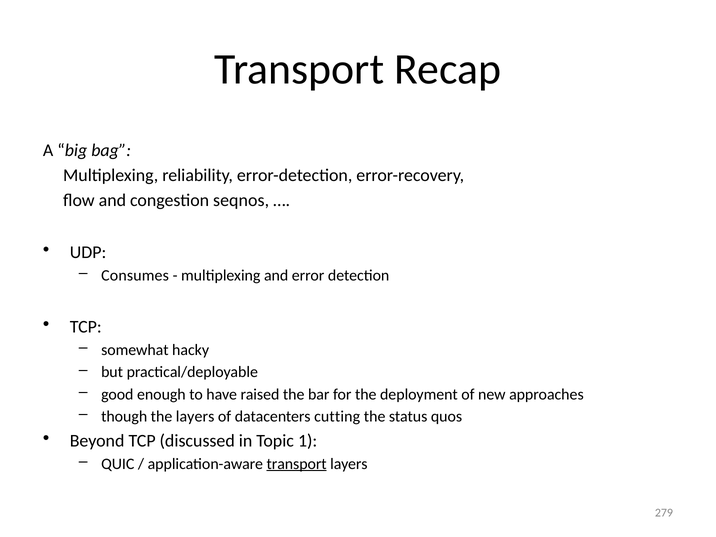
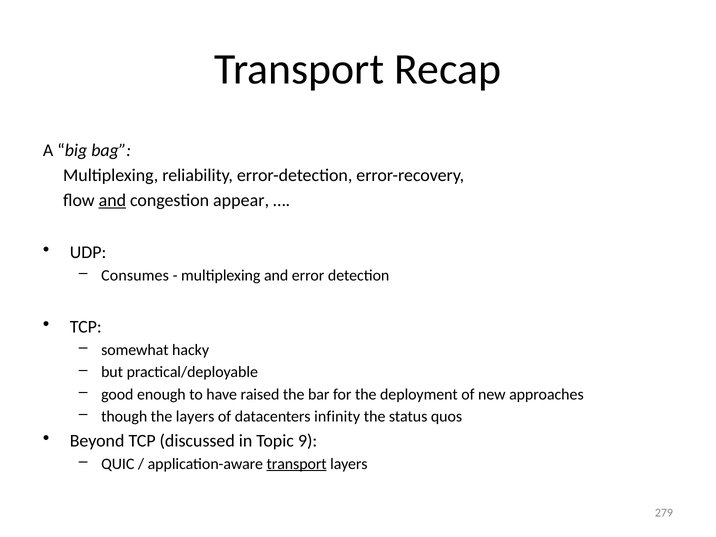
and at (112, 200) underline: none -> present
seqnos: seqnos -> appear
cutting: cutting -> infinity
1: 1 -> 9
